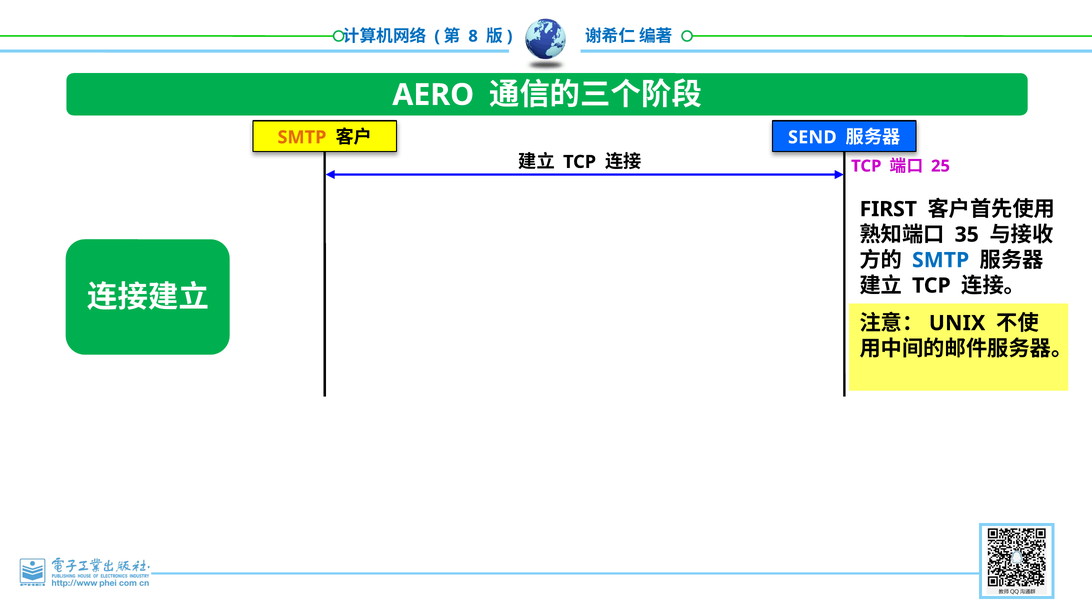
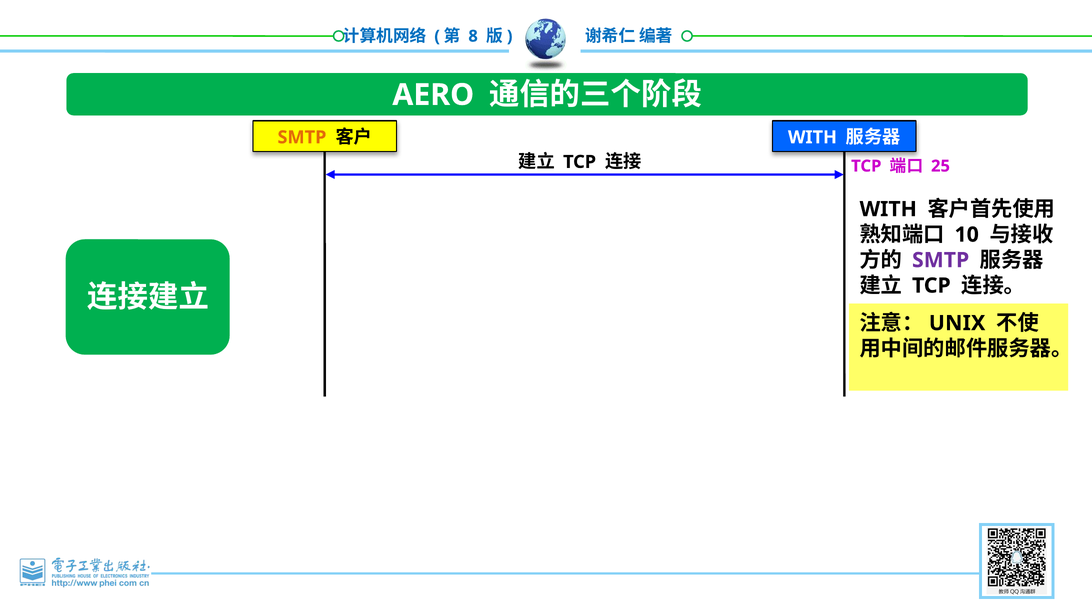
SEND at (812, 137): SEND -> WITH
FIRST at (888, 209): FIRST -> WITH
35: 35 -> 10
SMTP at (941, 260) colour: blue -> purple
